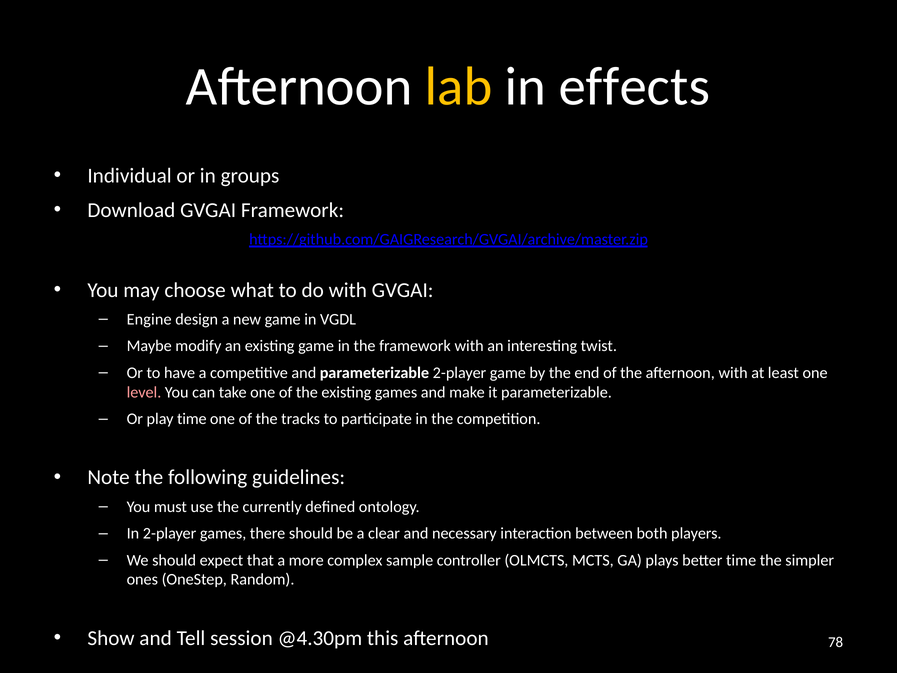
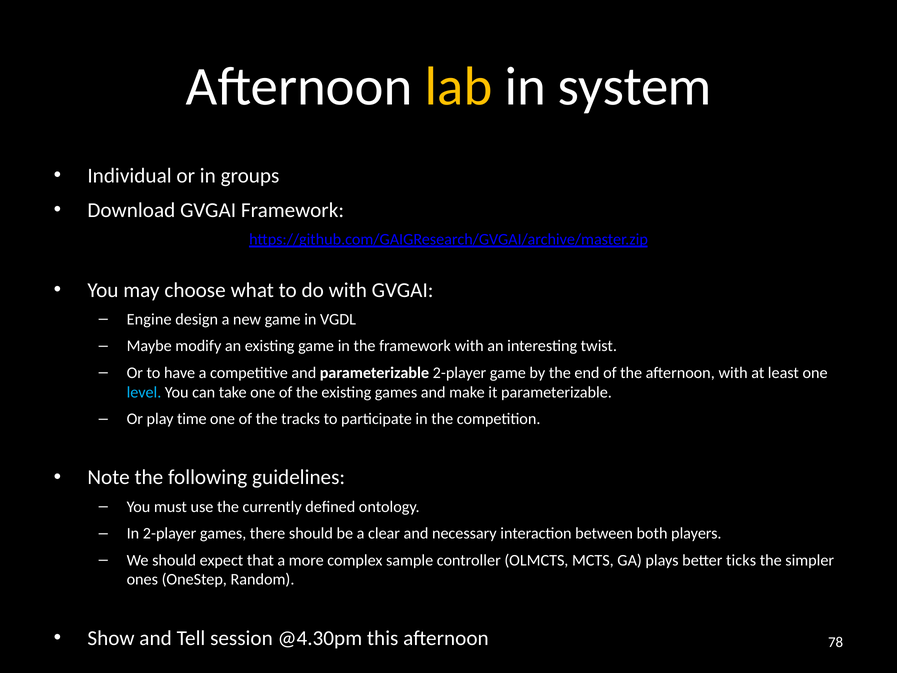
effects: effects -> system
level colour: pink -> light blue
better time: time -> ticks
